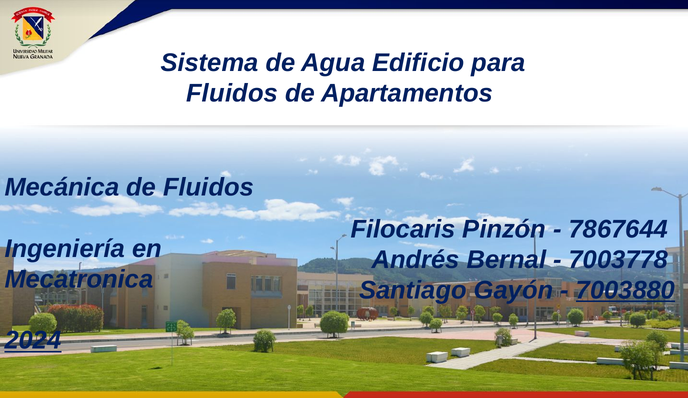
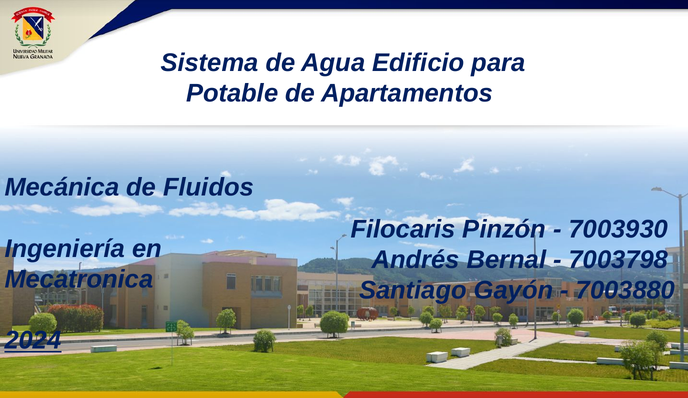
Fluidos at (232, 93): Fluidos -> Potable
7867644: 7867644 -> 7003930
7003778: 7003778 -> 7003798
7003880 underline: present -> none
